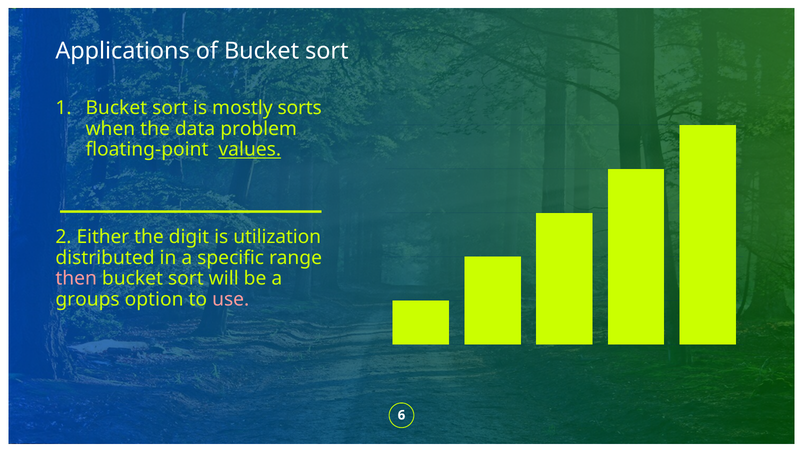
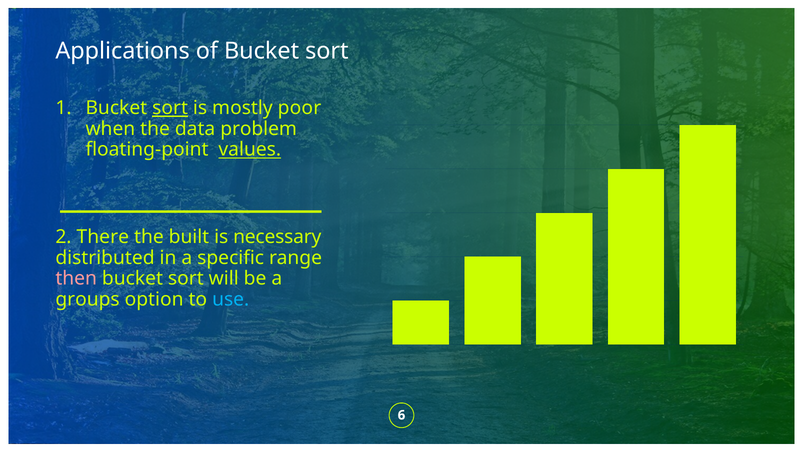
sort at (170, 108) underline: none -> present
sorts: sorts -> poor
Either: Either -> There
digit: digit -> built
utilization: utilization -> necessary
use colour: pink -> light blue
